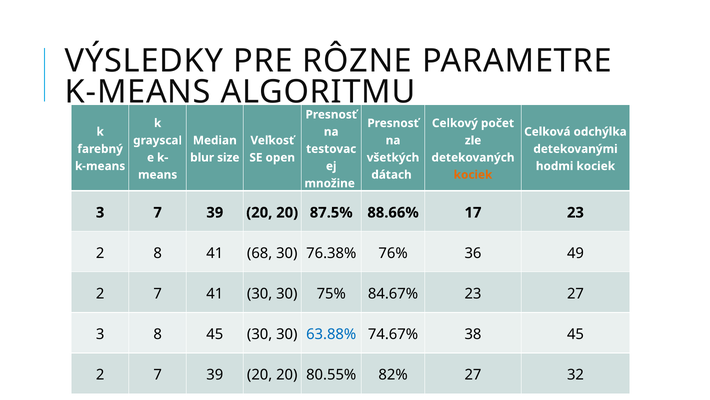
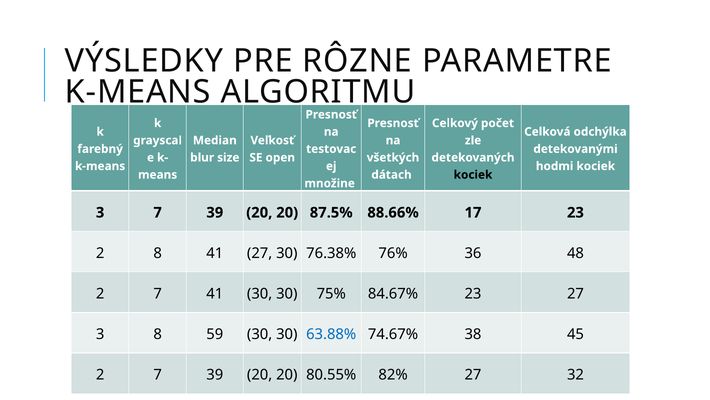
kociek at (473, 175) colour: orange -> black
41 68: 68 -> 27
49: 49 -> 48
8 45: 45 -> 59
